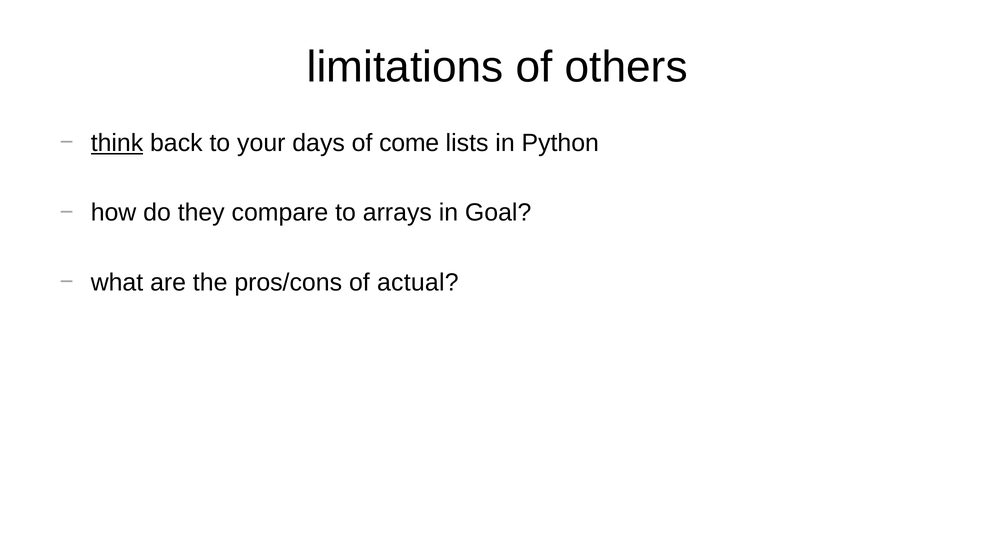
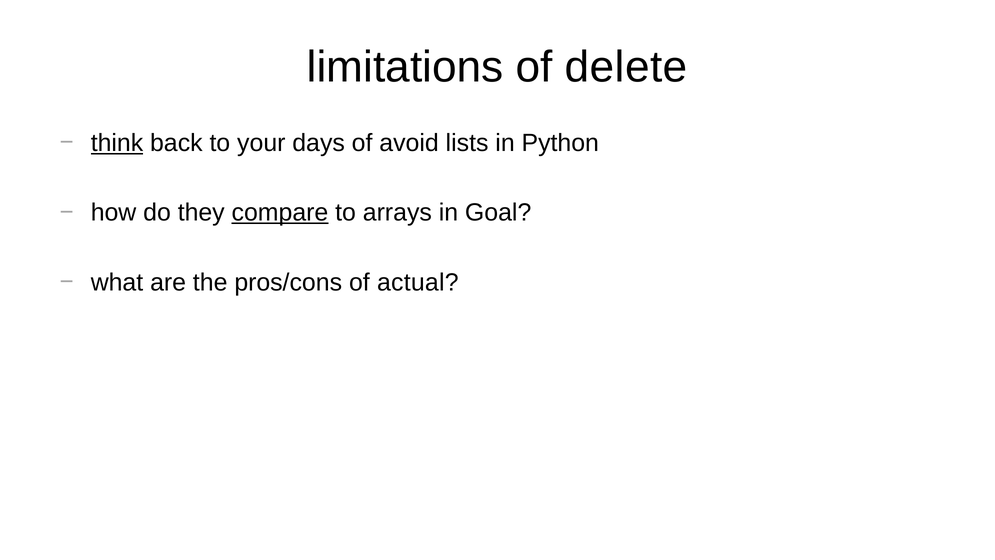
others: others -> delete
come: come -> avoid
compare underline: none -> present
